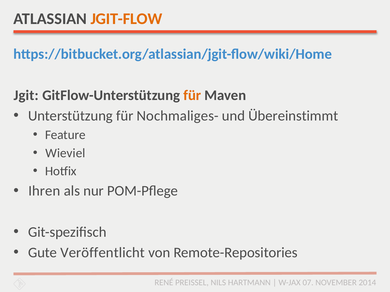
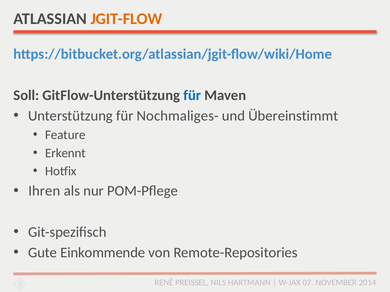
Jgit: Jgit -> Soll
für at (192, 95) colour: orange -> blue
Wieviel: Wieviel -> Erkennt
Veröffentlicht: Veröffentlicht -> Einkommende
